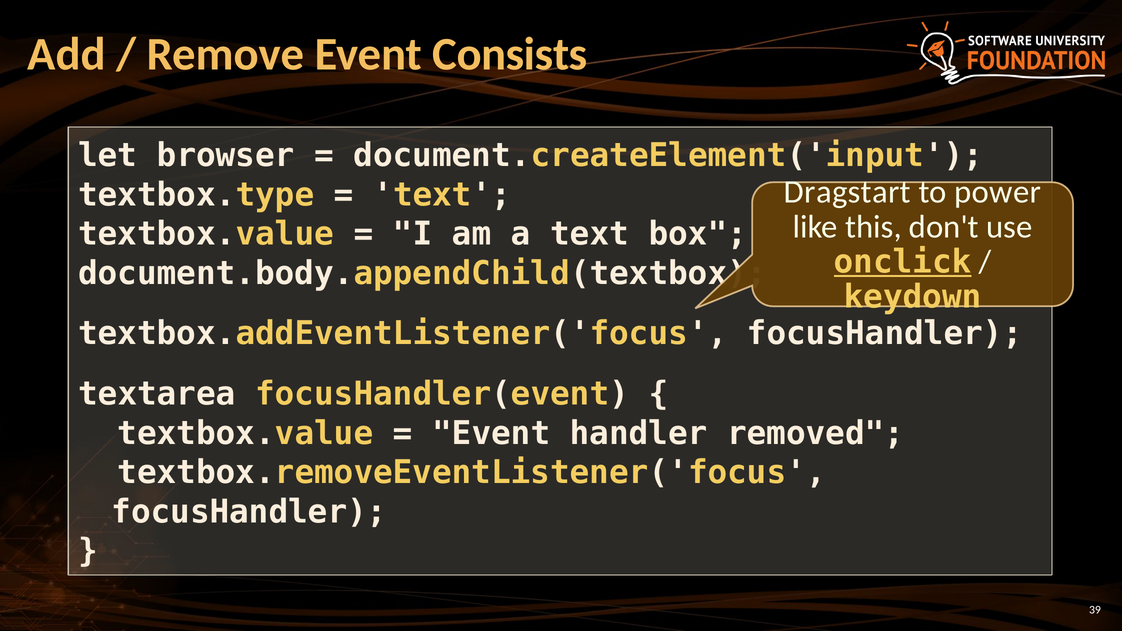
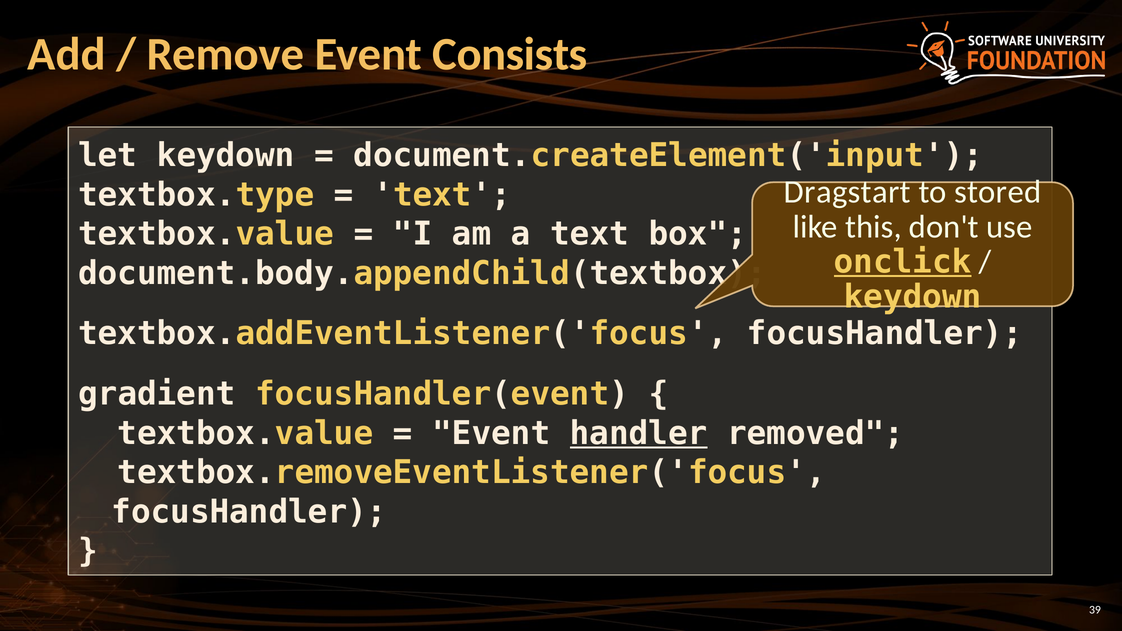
let browser: browser -> keydown
power: power -> stored
textarea: textarea -> gradient
handler underline: none -> present
